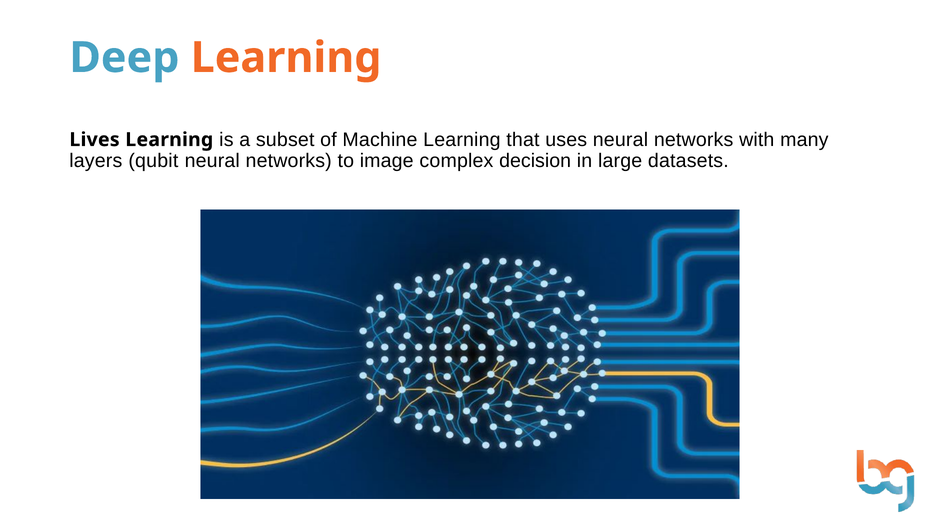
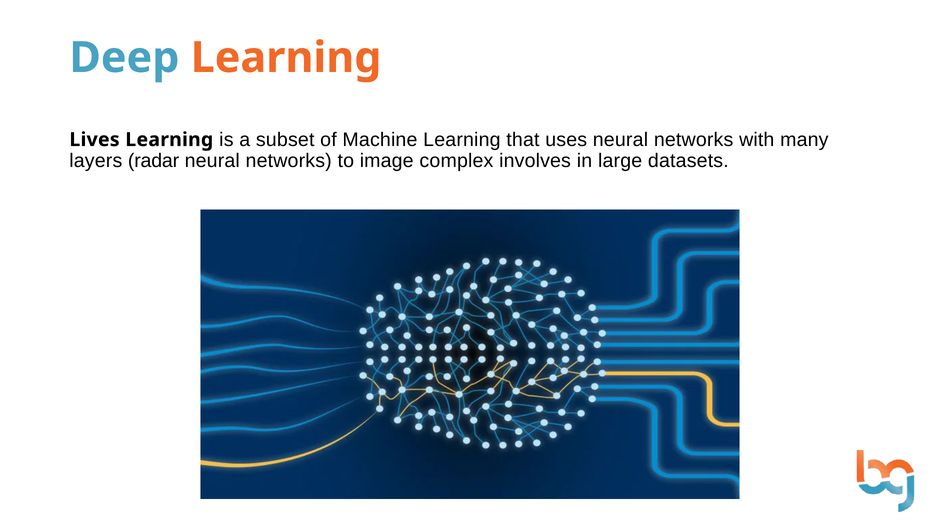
qubit: qubit -> radar
decision: decision -> involves
